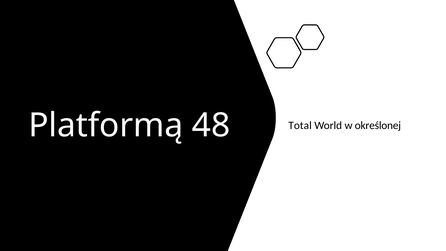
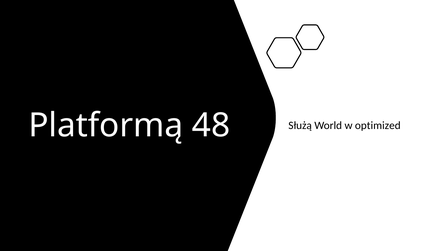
Total: Total -> Służą
określonej: określonej -> optimized
